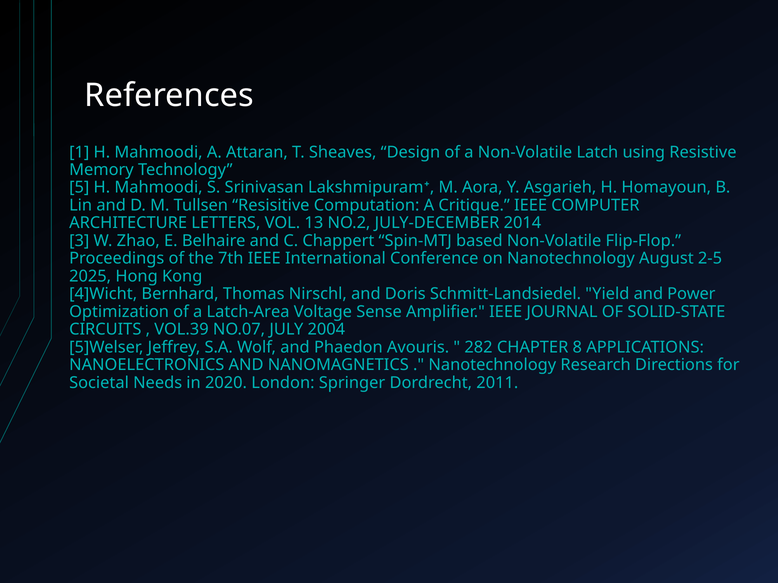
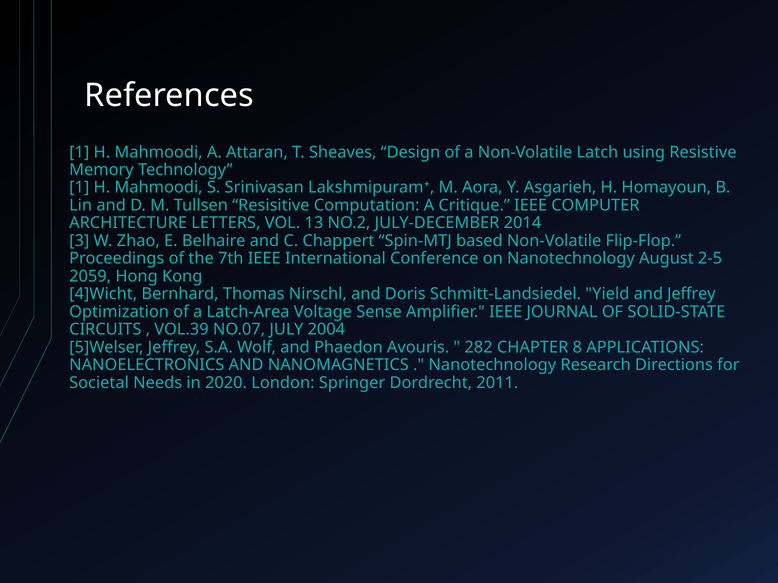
5 at (79, 188): 5 -> 1
2025: 2025 -> 2059
and Power: Power -> Jeffrey
